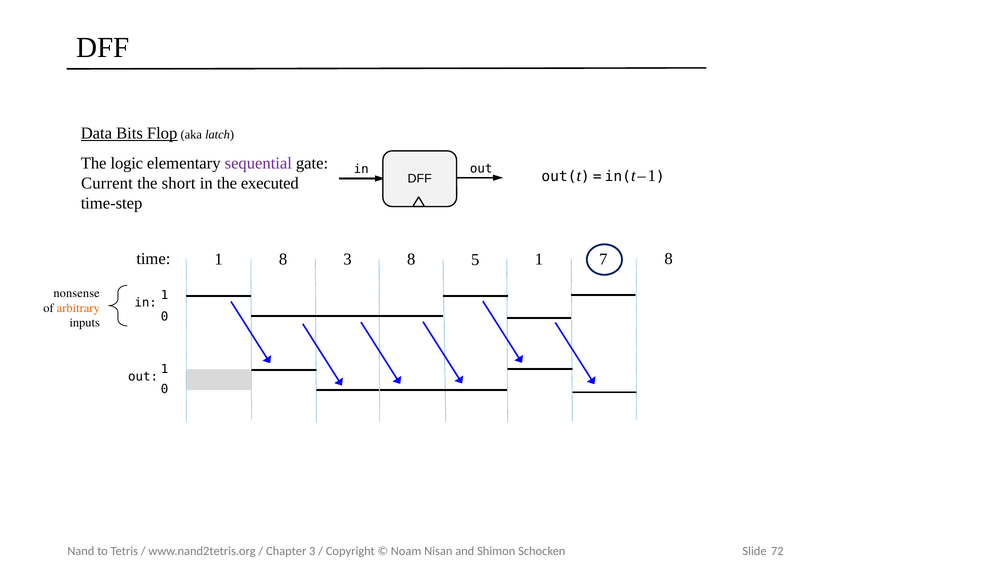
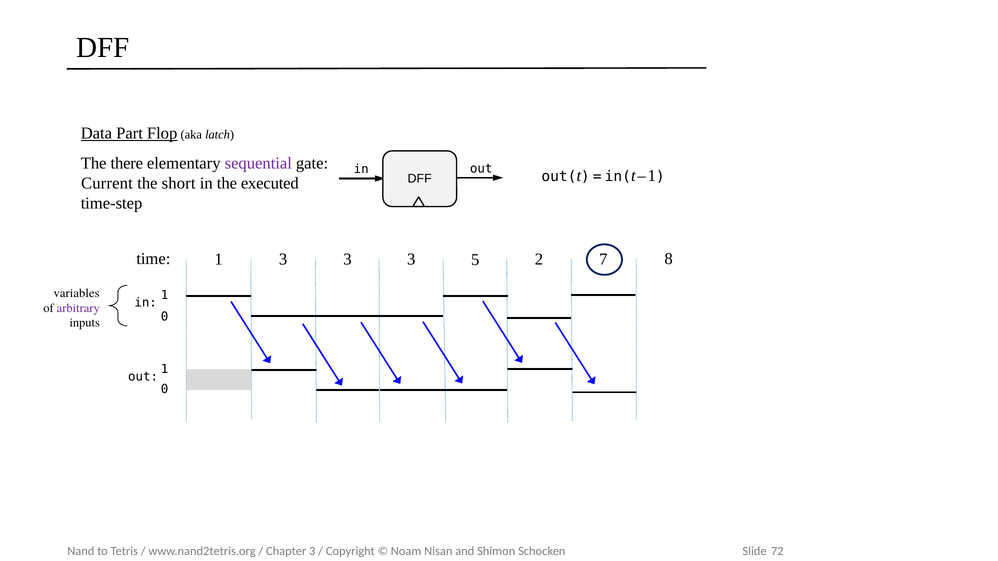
Bits: Bits -> Part
logic: logic -> there
1 8: 8 -> 3
8 at (411, 260): 8 -> 3
5 1: 1 -> 2
nonsense: nonsense -> variables
arbitrary colour: orange -> purple
